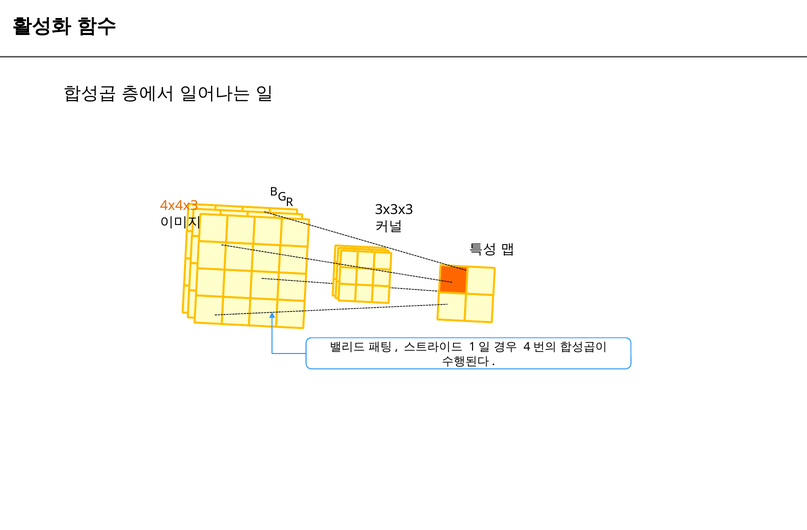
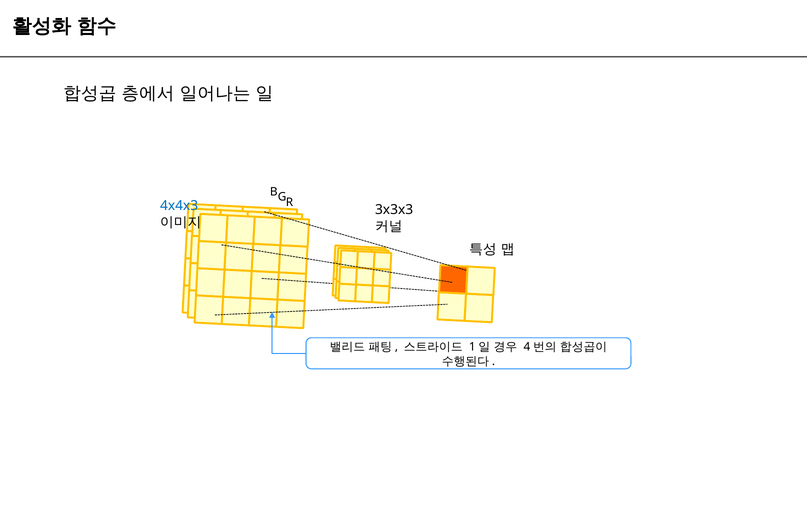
4x4x3 colour: orange -> blue
